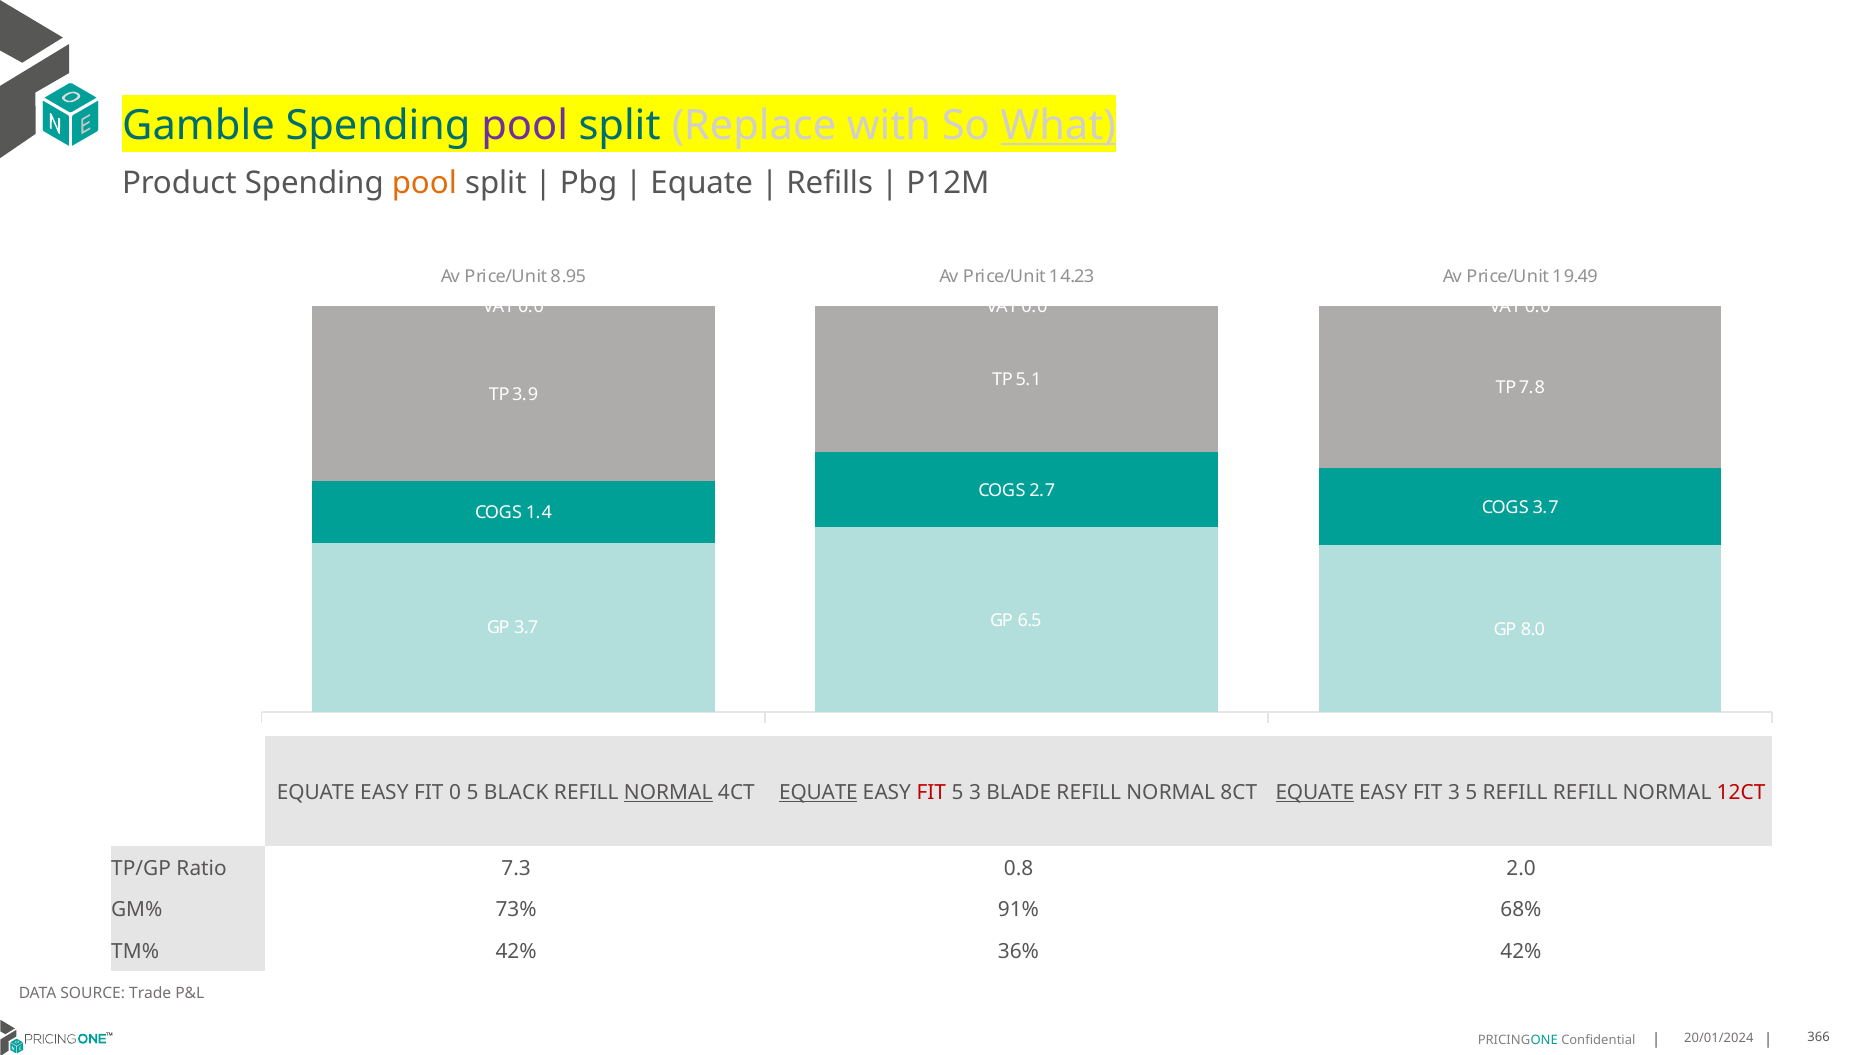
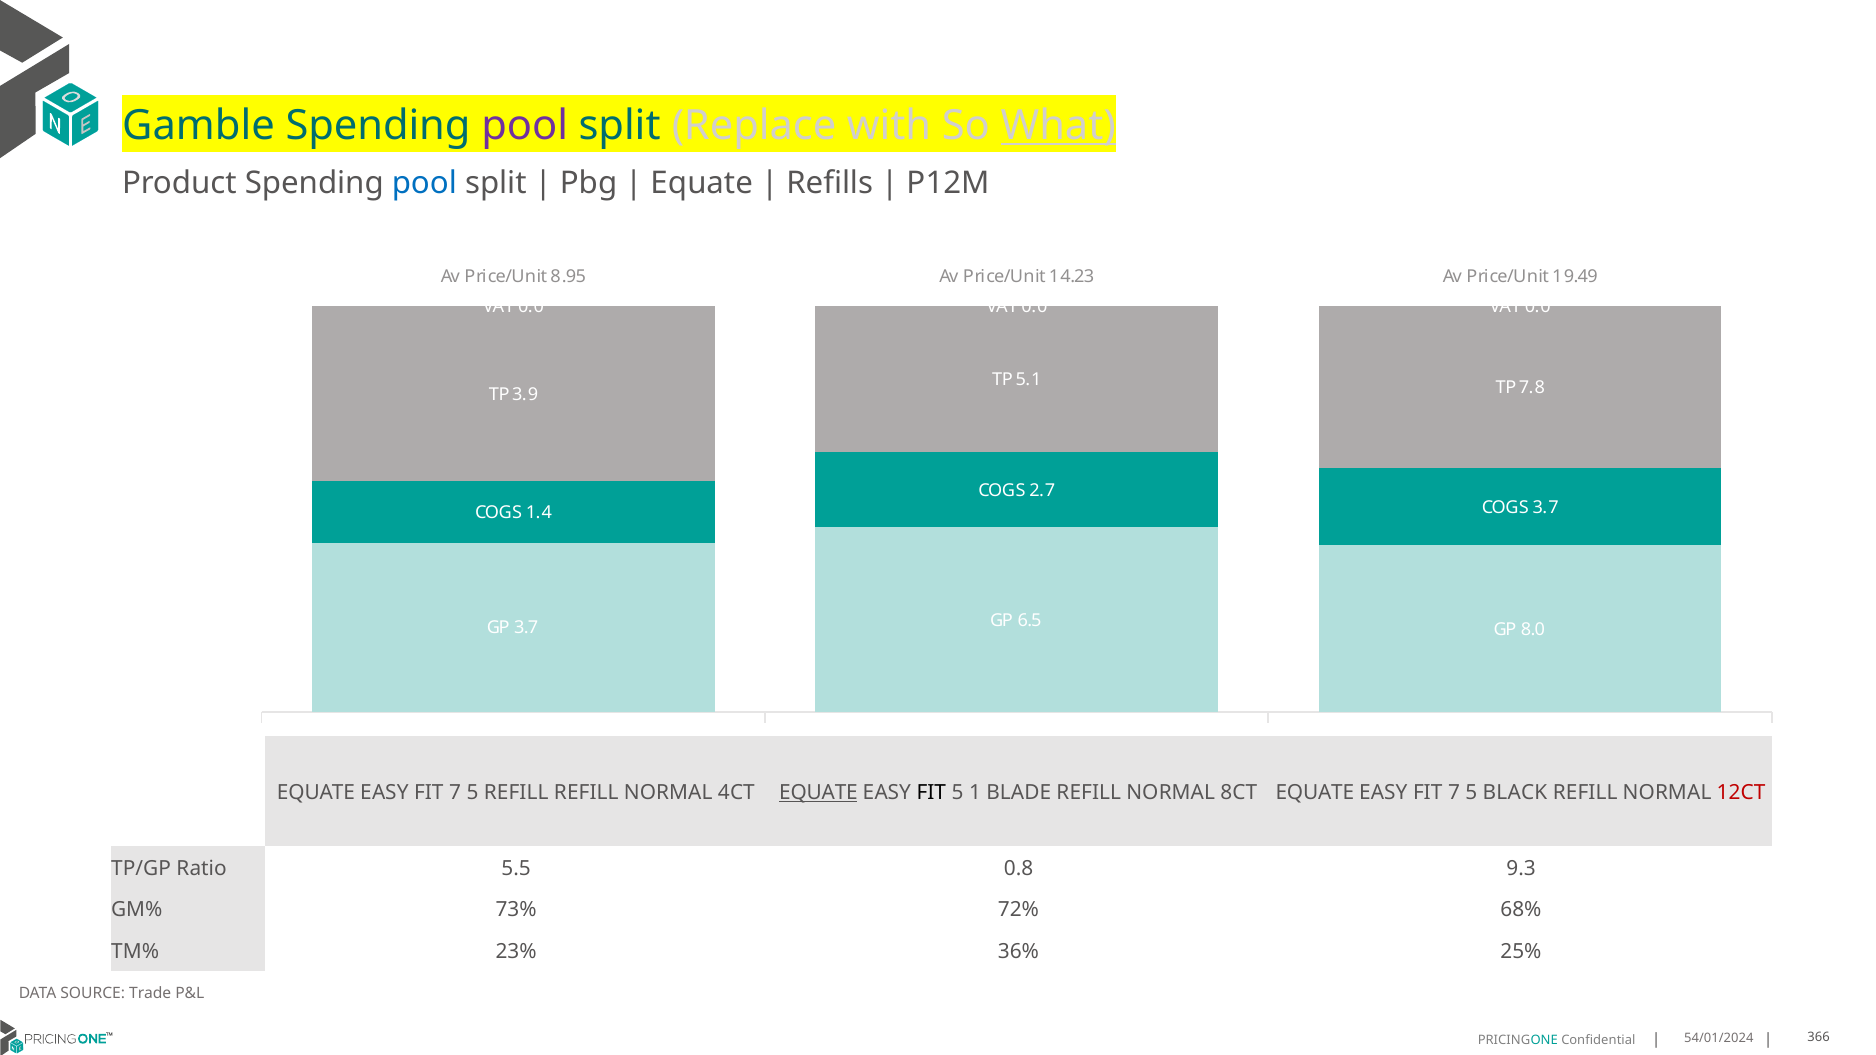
pool at (424, 183) colour: orange -> blue
0 at (455, 793): 0 -> 7
5 BLACK: BLACK -> REFILL
NORMAL at (668, 793) underline: present -> none
FIT at (931, 793) colour: red -> black
5 3: 3 -> 1
EQUATE at (1315, 793) underline: present -> none
3 at (1454, 793): 3 -> 7
5 REFILL: REFILL -> BLACK
7.3: 7.3 -> 5.5
2.0: 2.0 -> 9.3
91%: 91% -> 72%
TM% 42%: 42% -> 23%
36% 42%: 42% -> 25%
20/01/2024: 20/01/2024 -> 54/01/2024
